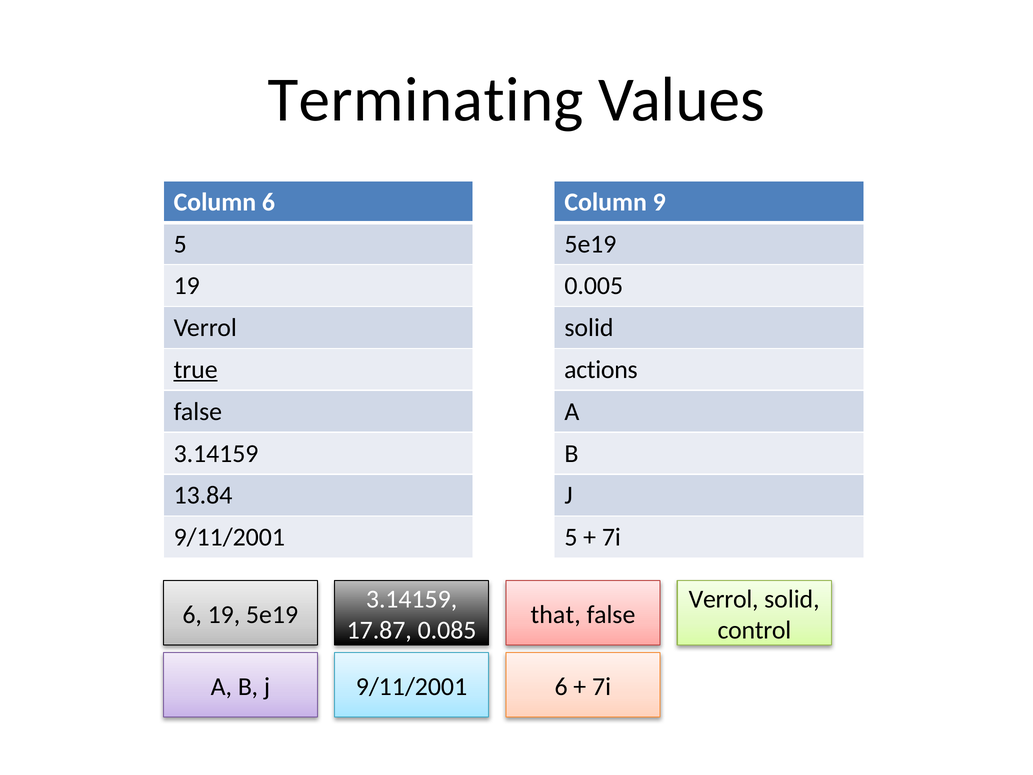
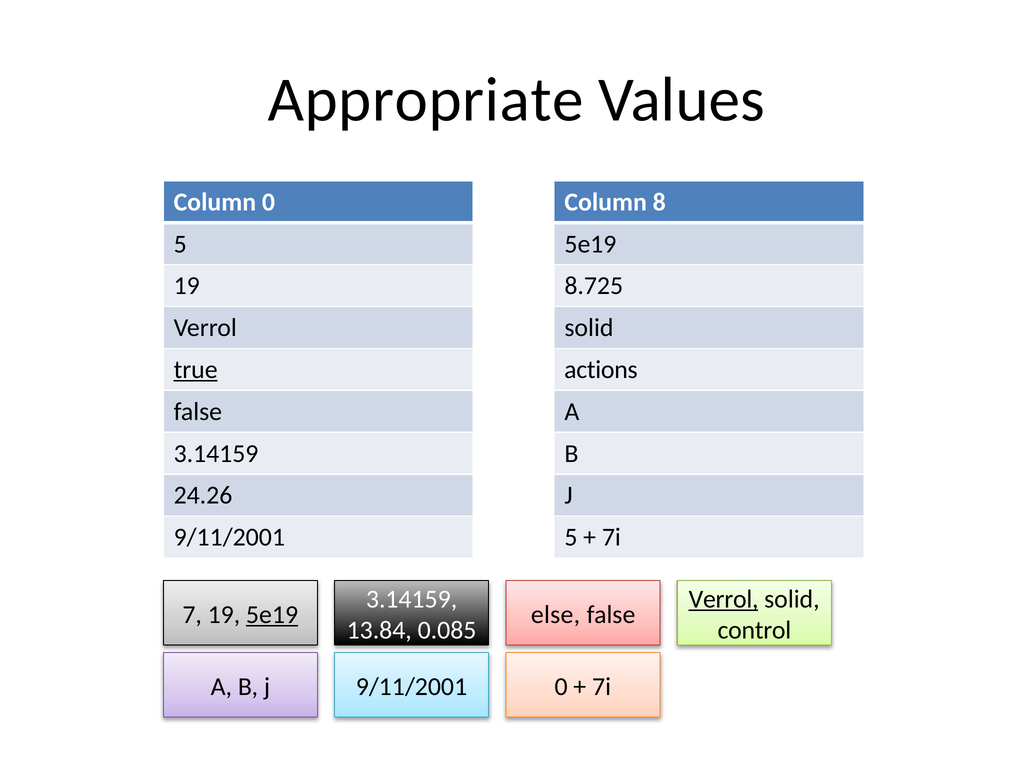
Terminating: Terminating -> Appropriate
Column 6: 6 -> 0
9: 9 -> 8
0.005: 0.005 -> 8.725
13.84: 13.84 -> 24.26
Verrol at (724, 599) underline: none -> present
6 at (192, 614): 6 -> 7
5e19 at (272, 614) underline: none -> present
that: that -> else
17.87: 17.87 -> 13.84
9/11/2001 6: 6 -> 0
